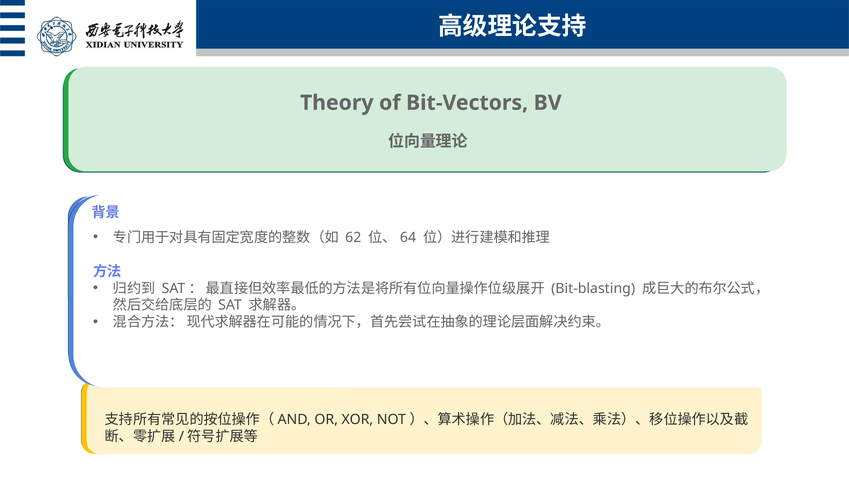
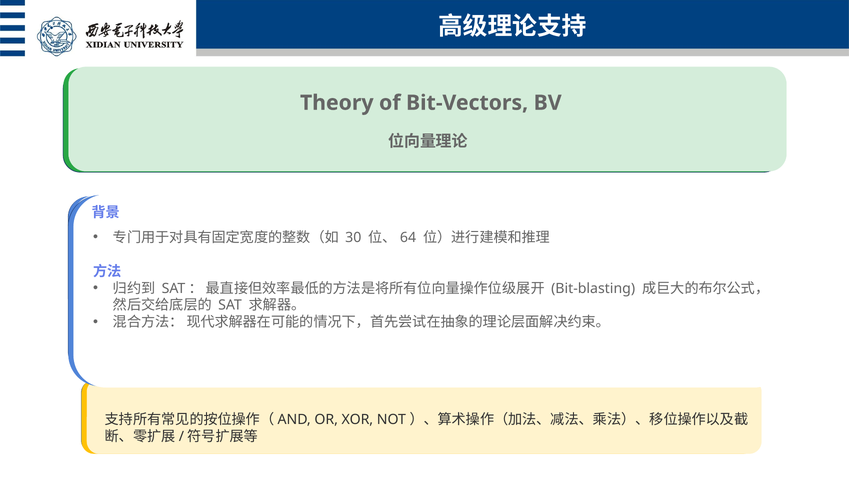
62: 62 -> 30
